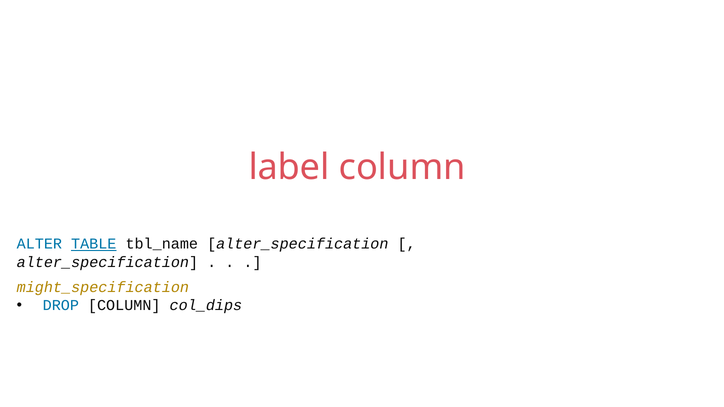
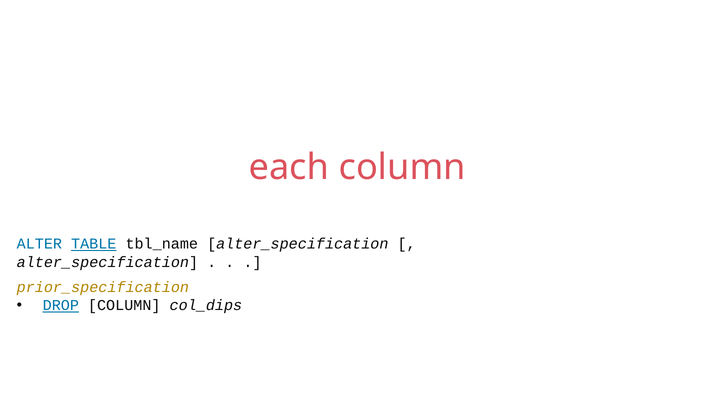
label: label -> each
might_specification: might_specification -> prior_specification
DROP underline: none -> present
